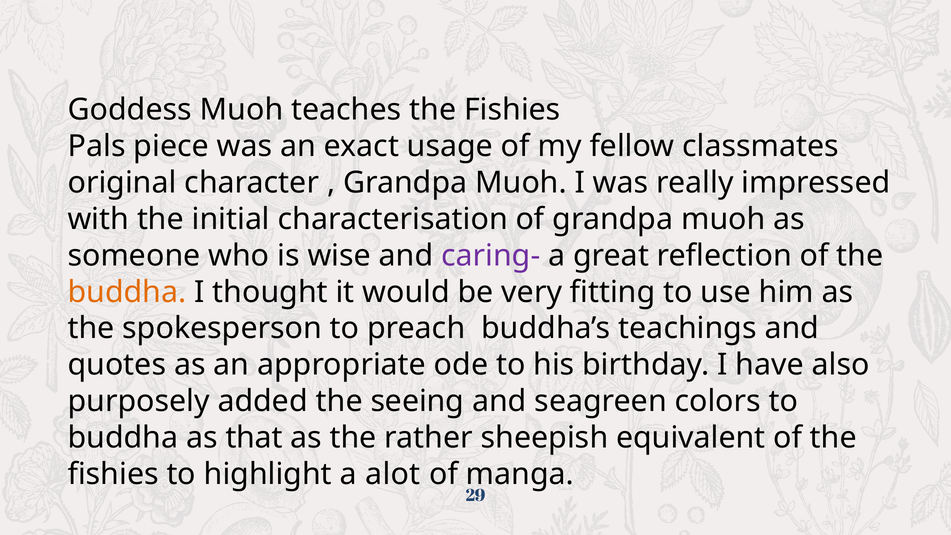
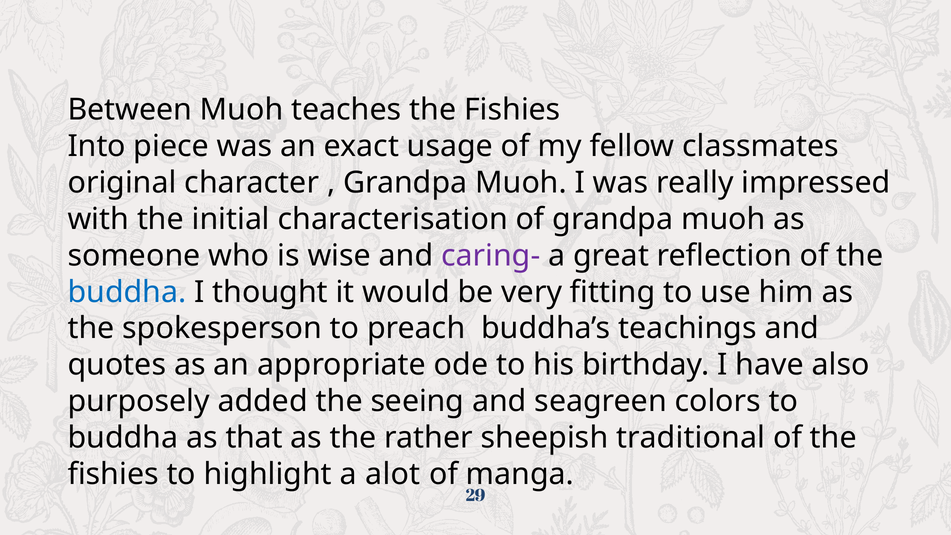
Goddess: Goddess -> Between
Pals: Pals -> Into
buddha at (127, 292) colour: orange -> blue
equivalent: equivalent -> traditional
